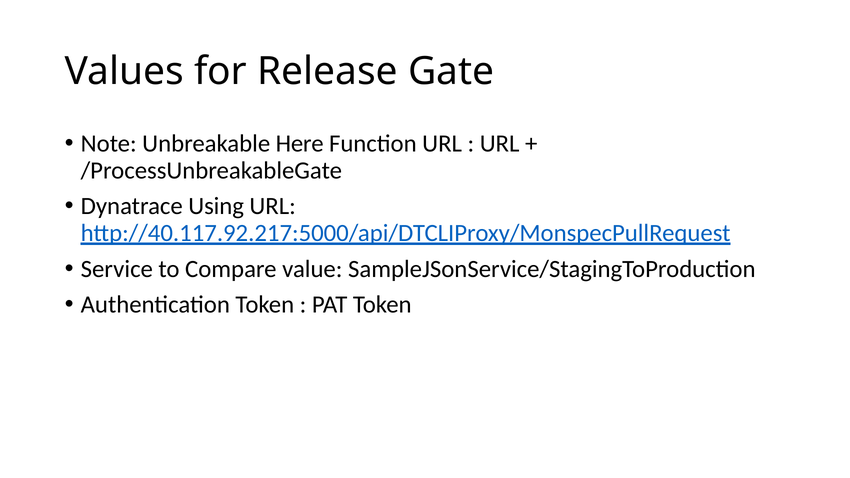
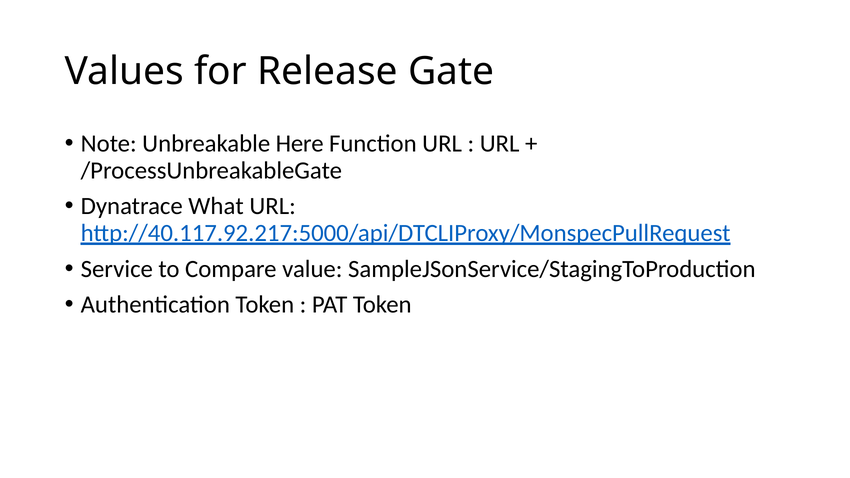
Using: Using -> What
